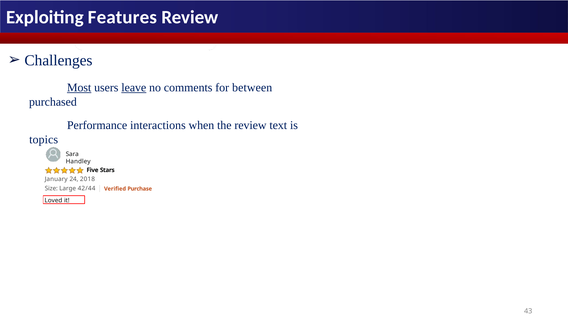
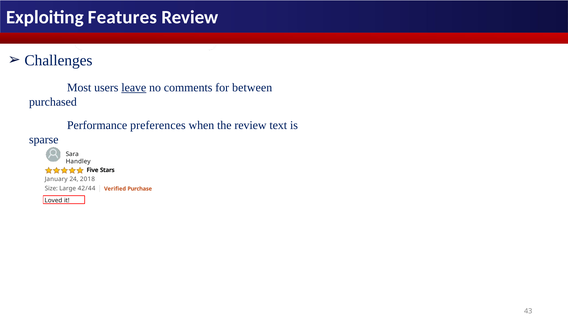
Most underline: present -> none
interactions: interactions -> preferences
topics: topics -> sparse
